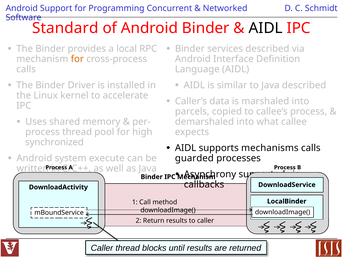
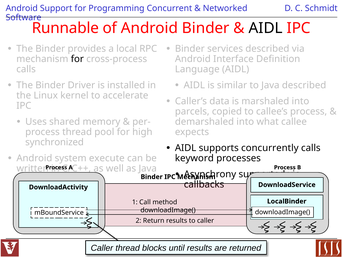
Standard: Standard -> Runnable
for at (77, 59) colour: orange -> black
mechanisms: mechanisms -> concurrently
guarded: guarded -> keyword
